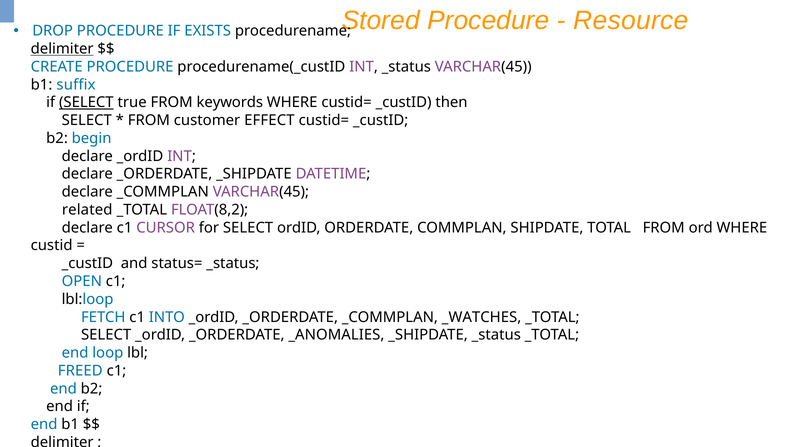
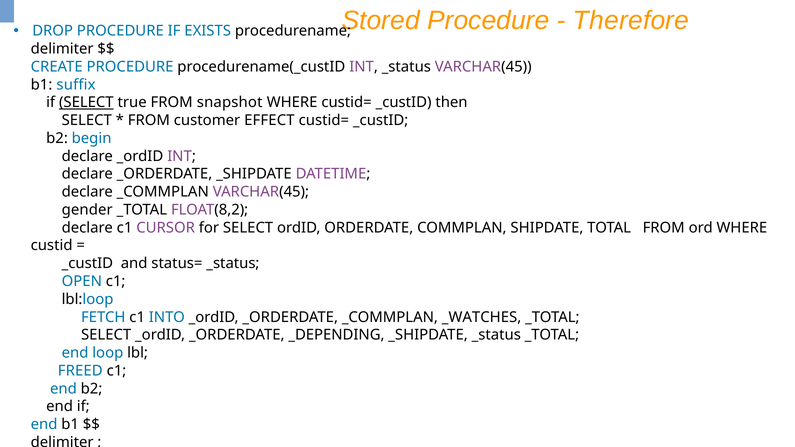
Resource: Resource -> Therefore
delimiter at (62, 49) underline: present -> none
keywords: keywords -> snapshot
related: related -> gender
_ANOMALIES: _ANOMALIES -> _DEPENDING
